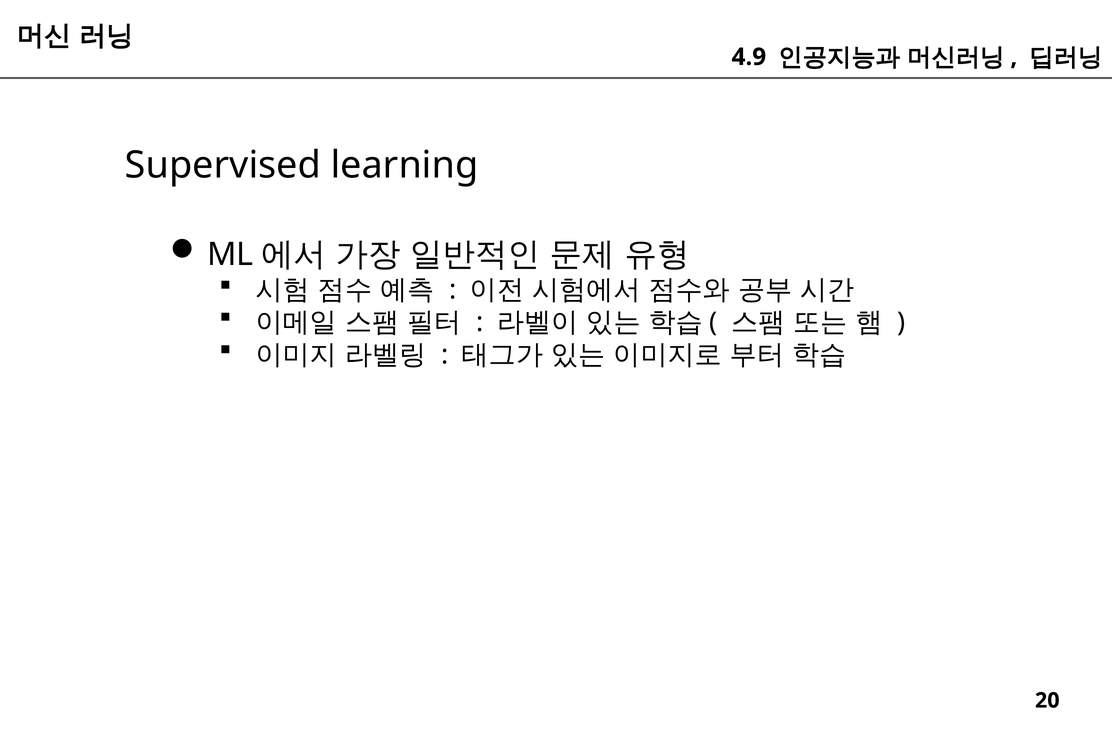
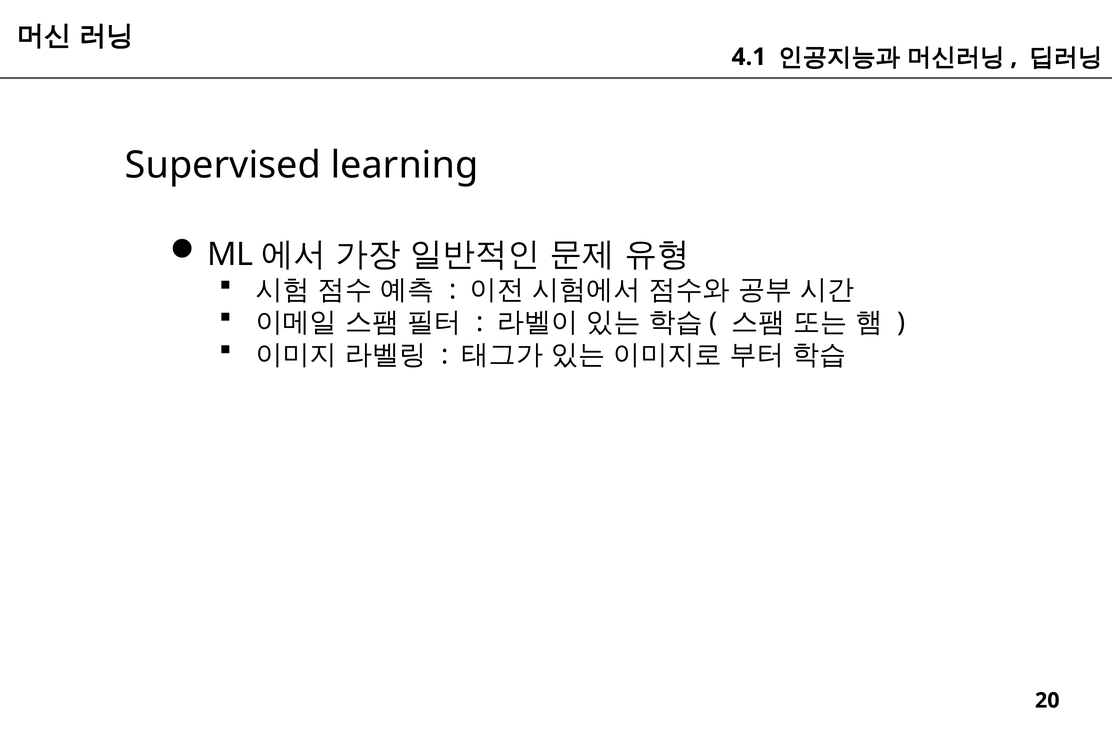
4.9: 4.9 -> 4.1
